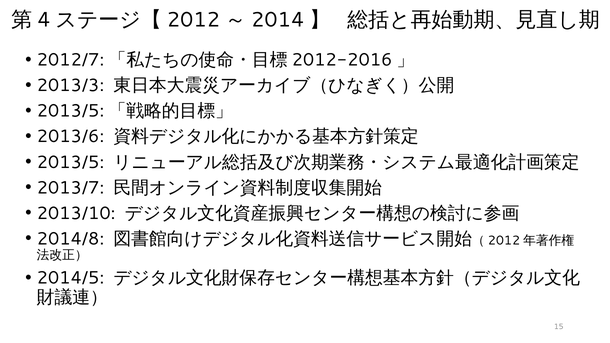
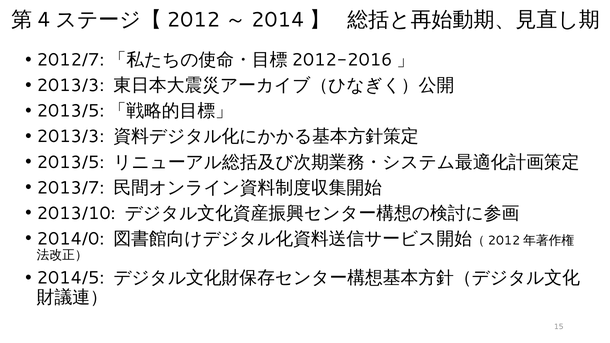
2013/6 at (71, 137): 2013/6 -> 2013/3
2014/8: 2014/8 -> 2014/0
